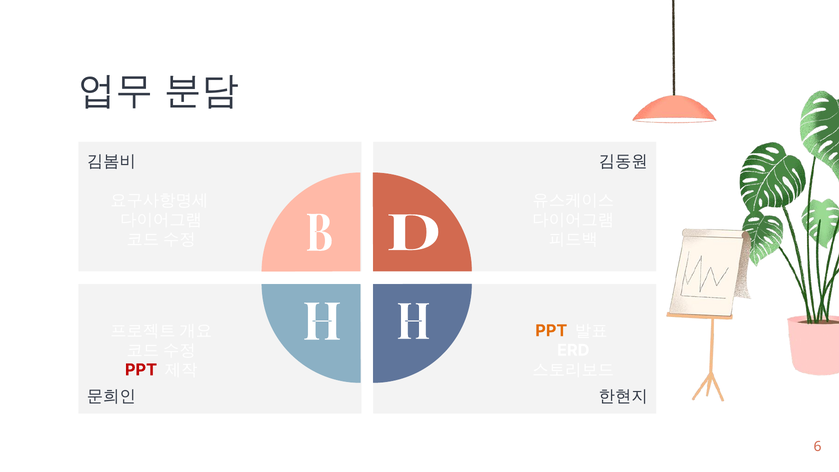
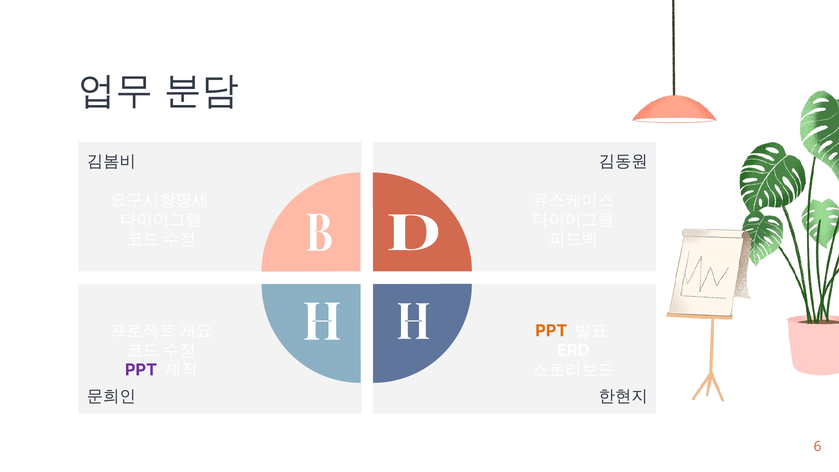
PPT at (141, 370) colour: red -> purple
